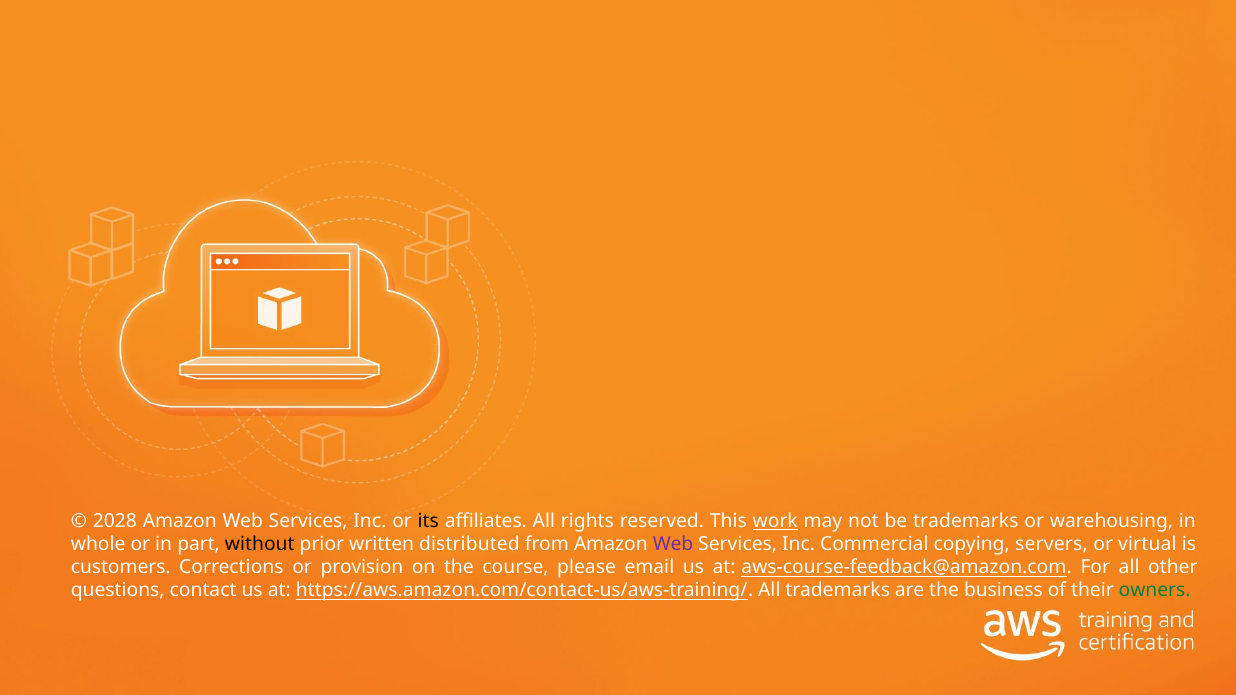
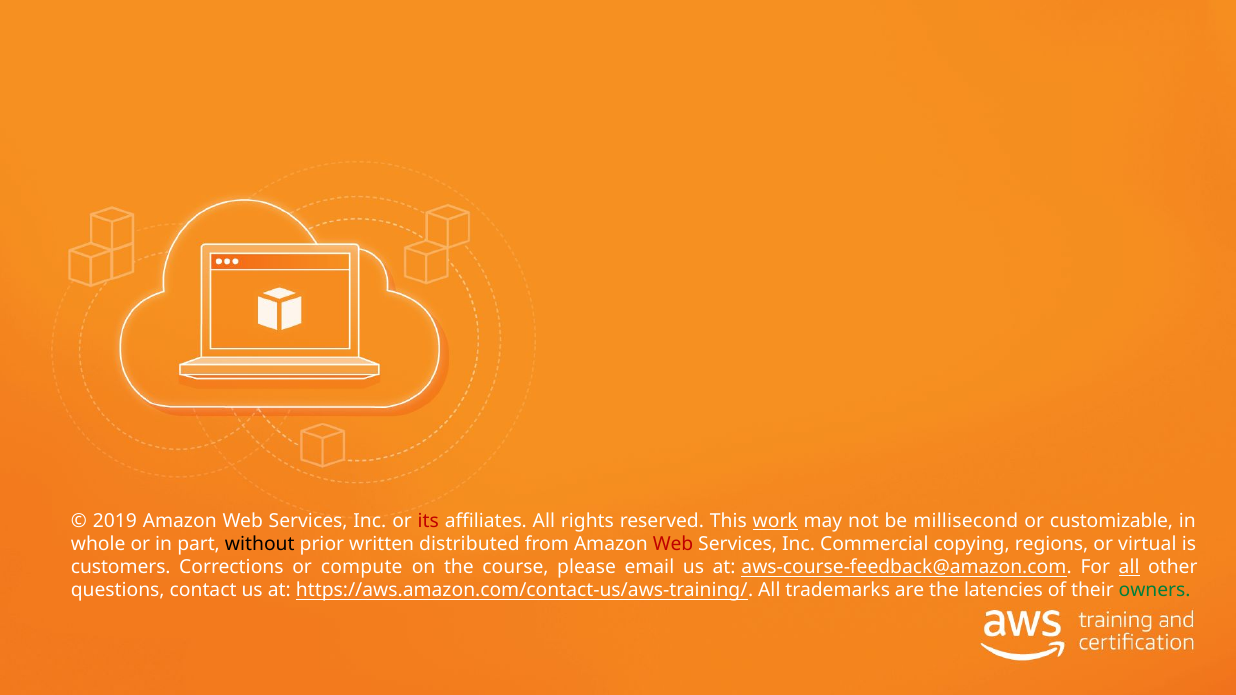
2028: 2028 -> 2019
its colour: black -> red
be trademarks: trademarks -> millisecond
warehousing: warehousing -> customizable
Web at (673, 544) colour: purple -> red
servers: servers -> regions
provision: provision -> compute
all at (1129, 567) underline: none -> present
business: business -> latencies
